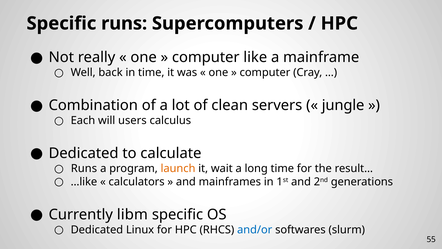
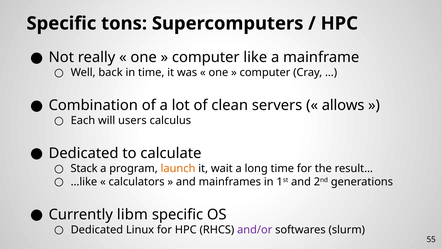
Specific runs: runs -> tons
jungle: jungle -> allows
Runs at (84, 168): Runs -> Stack
and/or colour: blue -> purple
